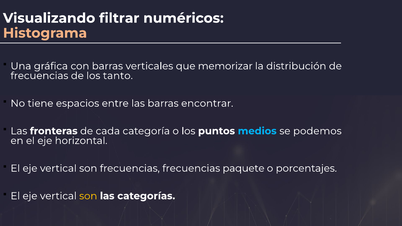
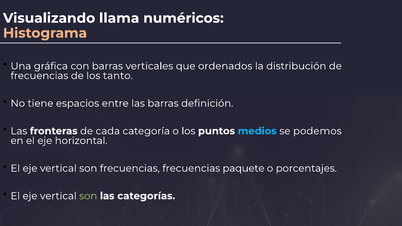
filtrar: filtrar -> llama
memorizar: memorizar -> ordenados
encontrar: encontrar -> definición
son at (88, 196) colour: yellow -> light green
